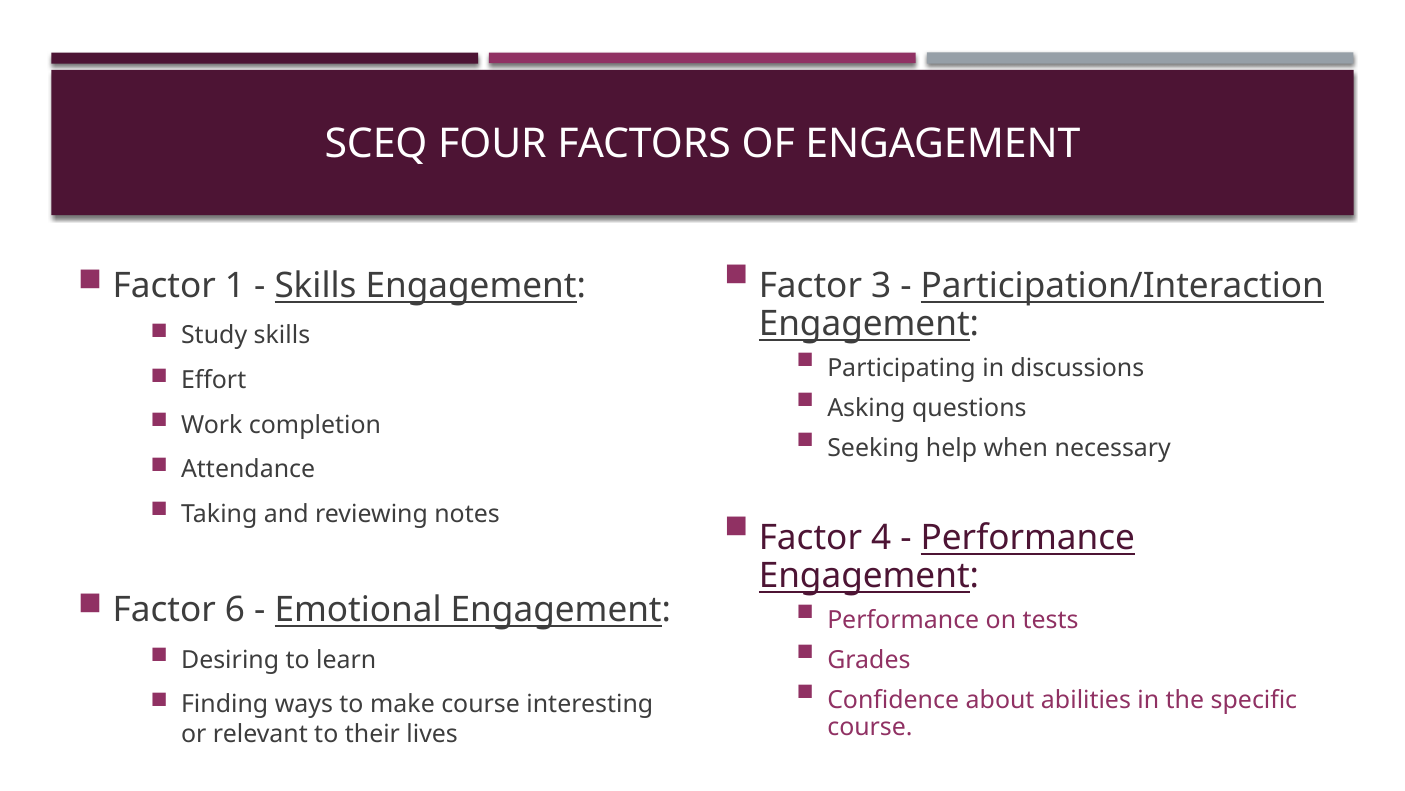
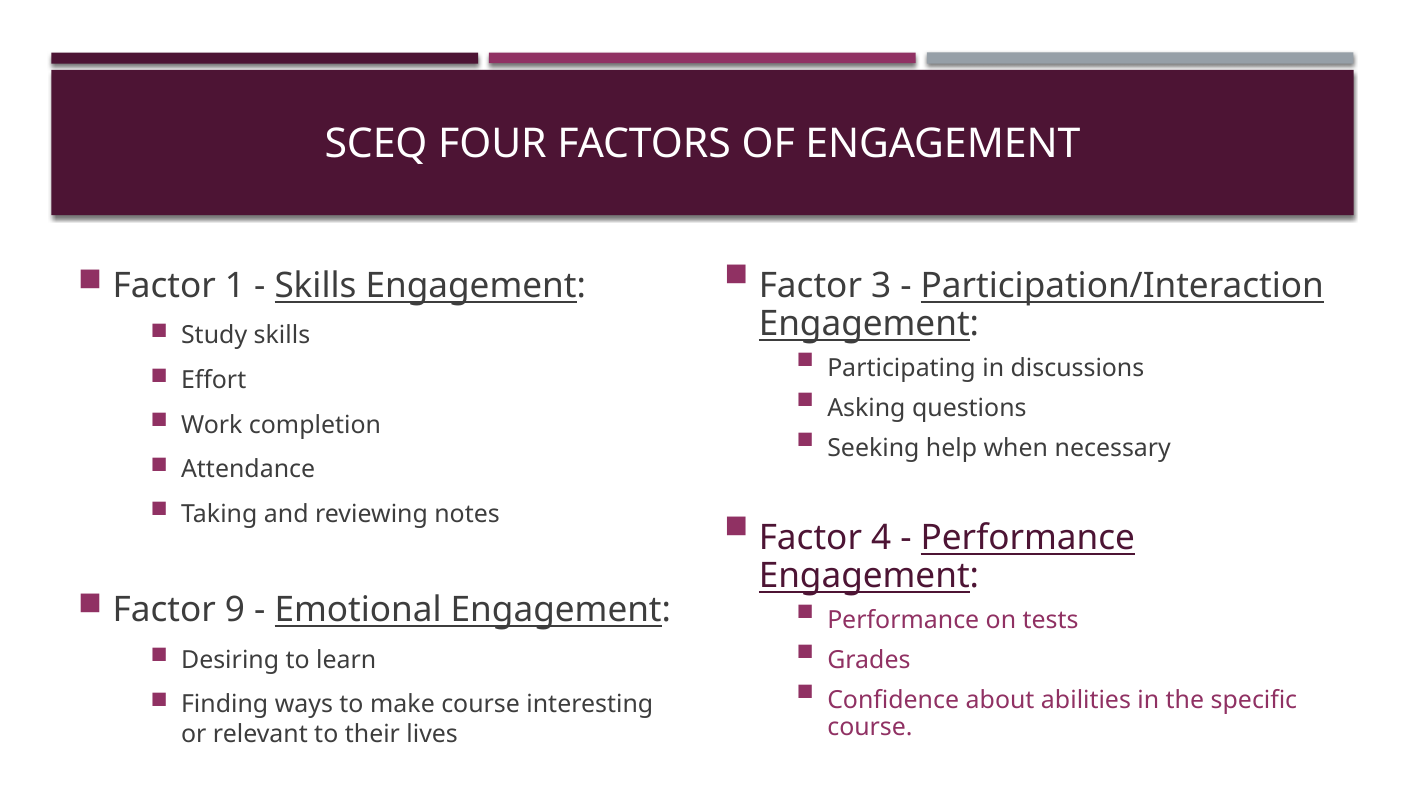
6: 6 -> 9
